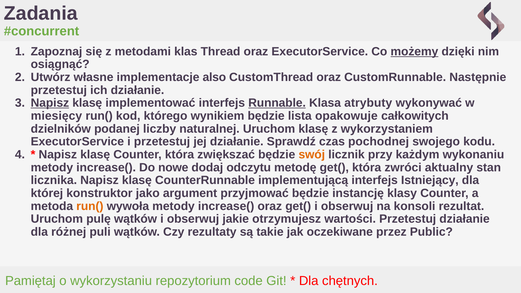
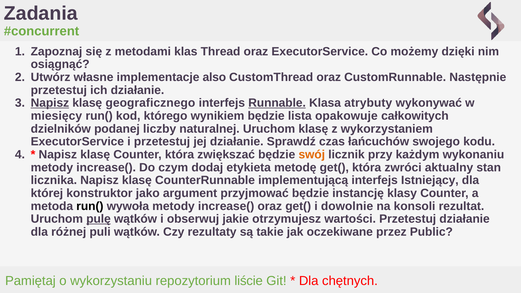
możemy underline: present -> none
implementować: implementować -> geograficznego
pochodnej: pochodnej -> łańcuchów
nowe: nowe -> czym
odczytu: odczytu -> etykieta
run( at (90, 206) colour: orange -> black
get( i obserwuj: obserwuj -> dowolnie
pulę underline: none -> present
code: code -> liście
